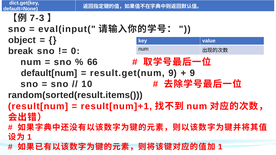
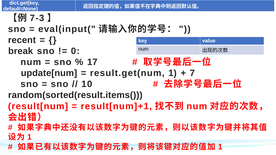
object: object -> recent
66: 66 -> 17
default[num: default[num -> update[num
result.get(num 9: 9 -> 1
9 at (192, 73): 9 -> 7
